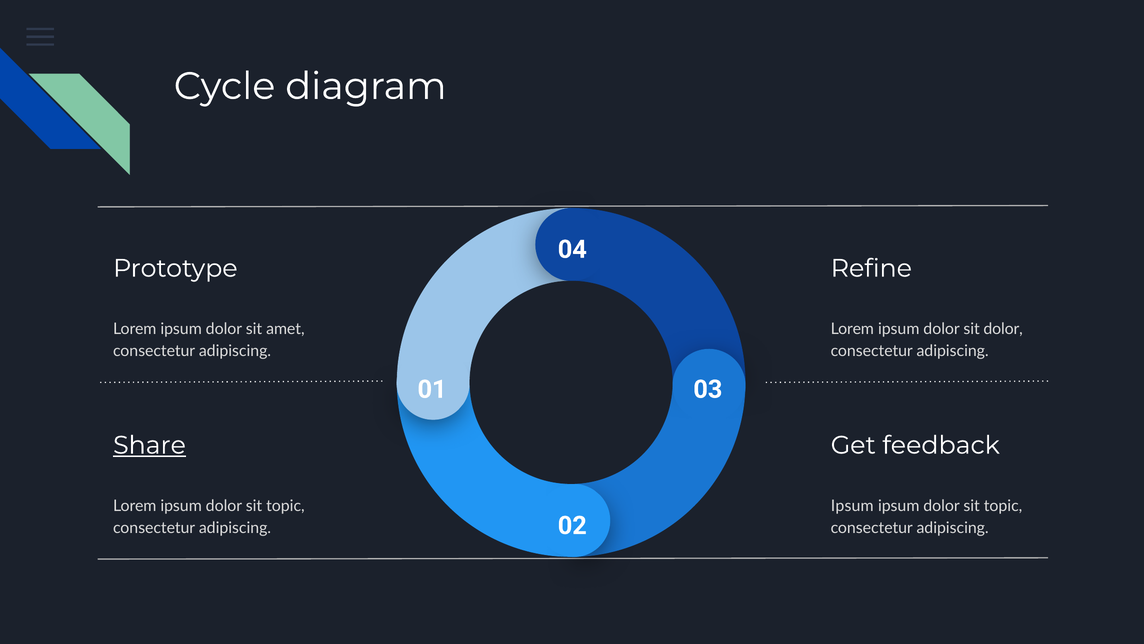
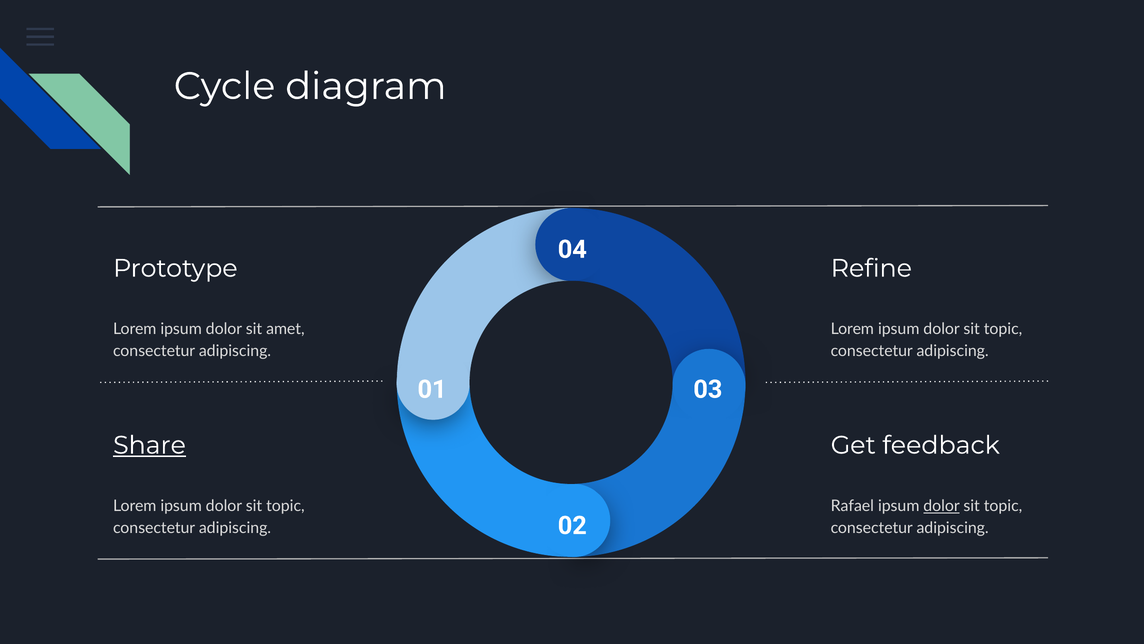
dolor at (1003, 329): dolor -> topic
Ipsum at (852, 506): Ipsum -> Rafael
dolor at (942, 506) underline: none -> present
